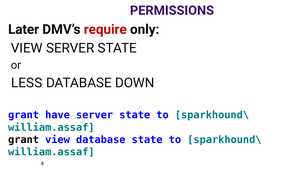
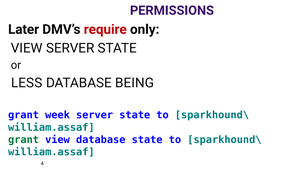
DOWN: DOWN -> BEING
have: have -> week
grant at (24, 140) colour: black -> green
